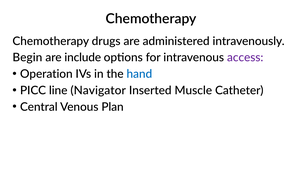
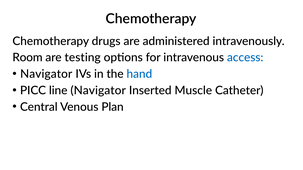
Begin: Begin -> Room
include: include -> testing
access colour: purple -> blue
Operation at (46, 74): Operation -> Navigator
